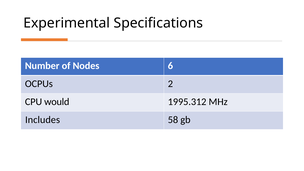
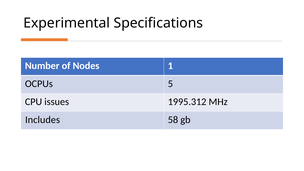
6: 6 -> 1
2: 2 -> 5
would: would -> issues
